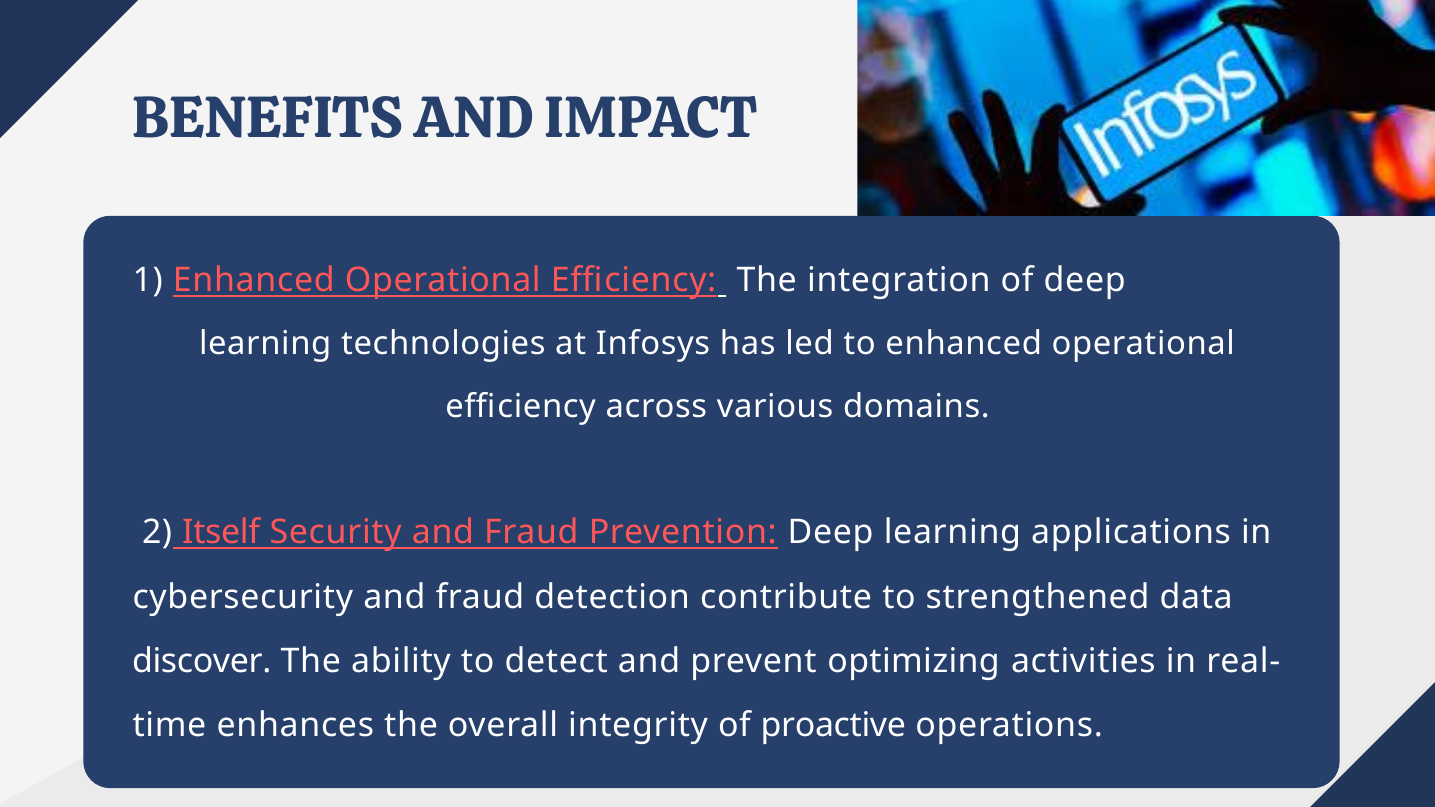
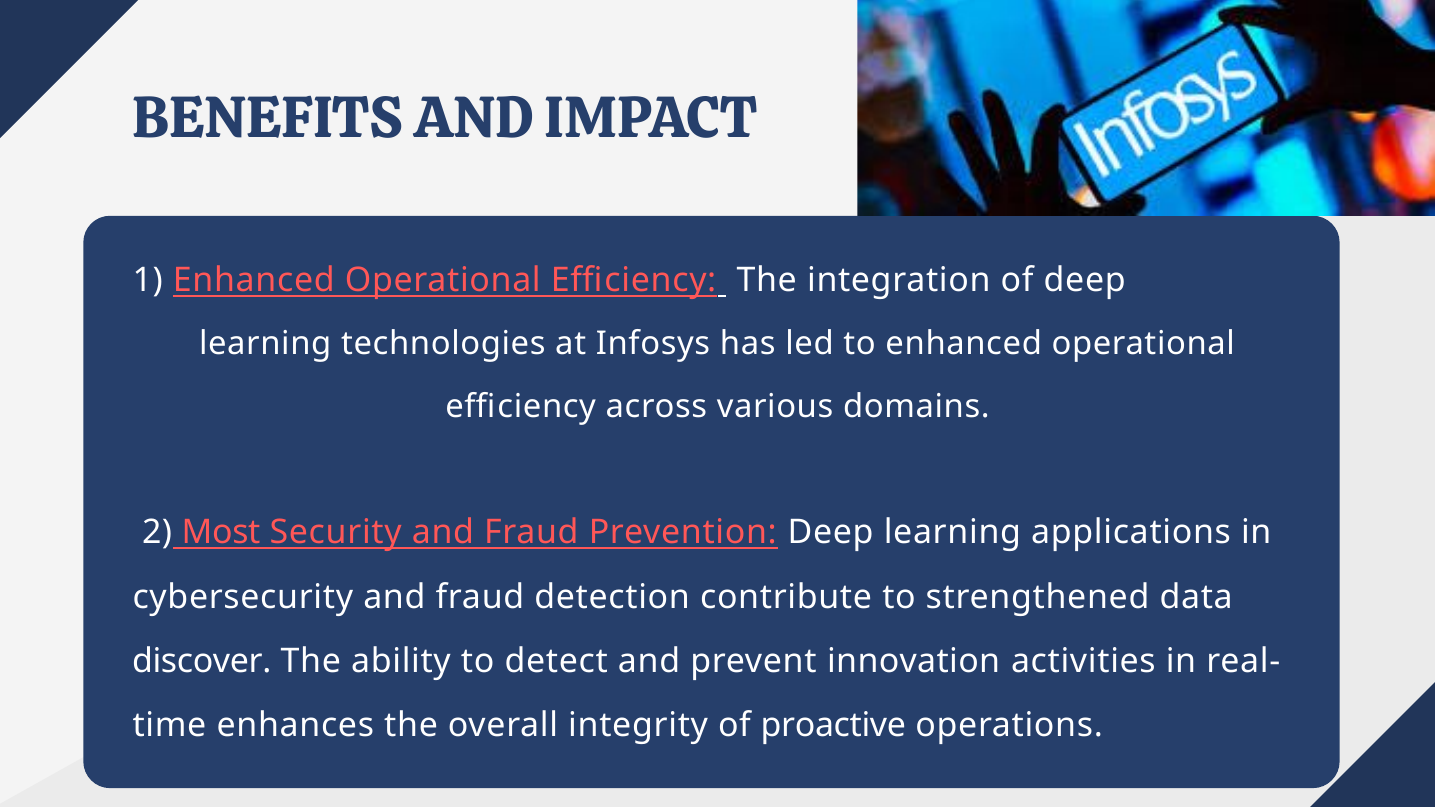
Itself: Itself -> Most
optimizing: optimizing -> innovation
